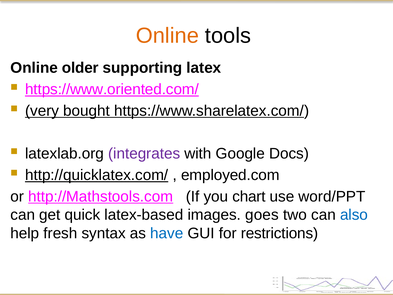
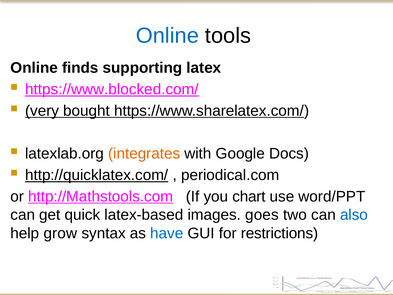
Online at (167, 36) colour: orange -> blue
older: older -> finds
https://www.oriented.com/: https://www.oriented.com/ -> https://www.blocked.com/
integrates colour: purple -> orange
employed.com: employed.com -> periodical.com
fresh: fresh -> grow
